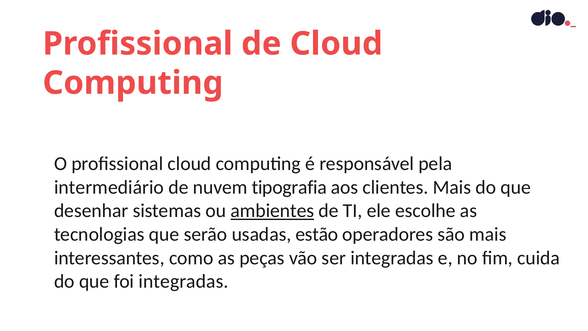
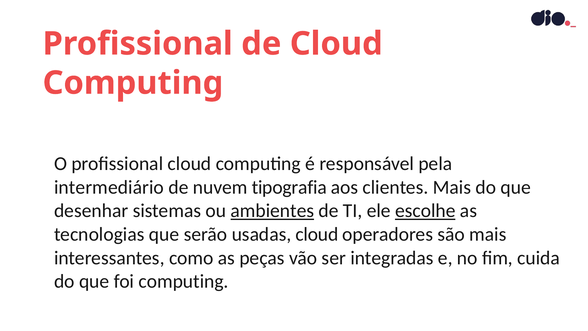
escolhe underline: none -> present
usadas estão: estão -> cloud
foi integradas: integradas -> computing
